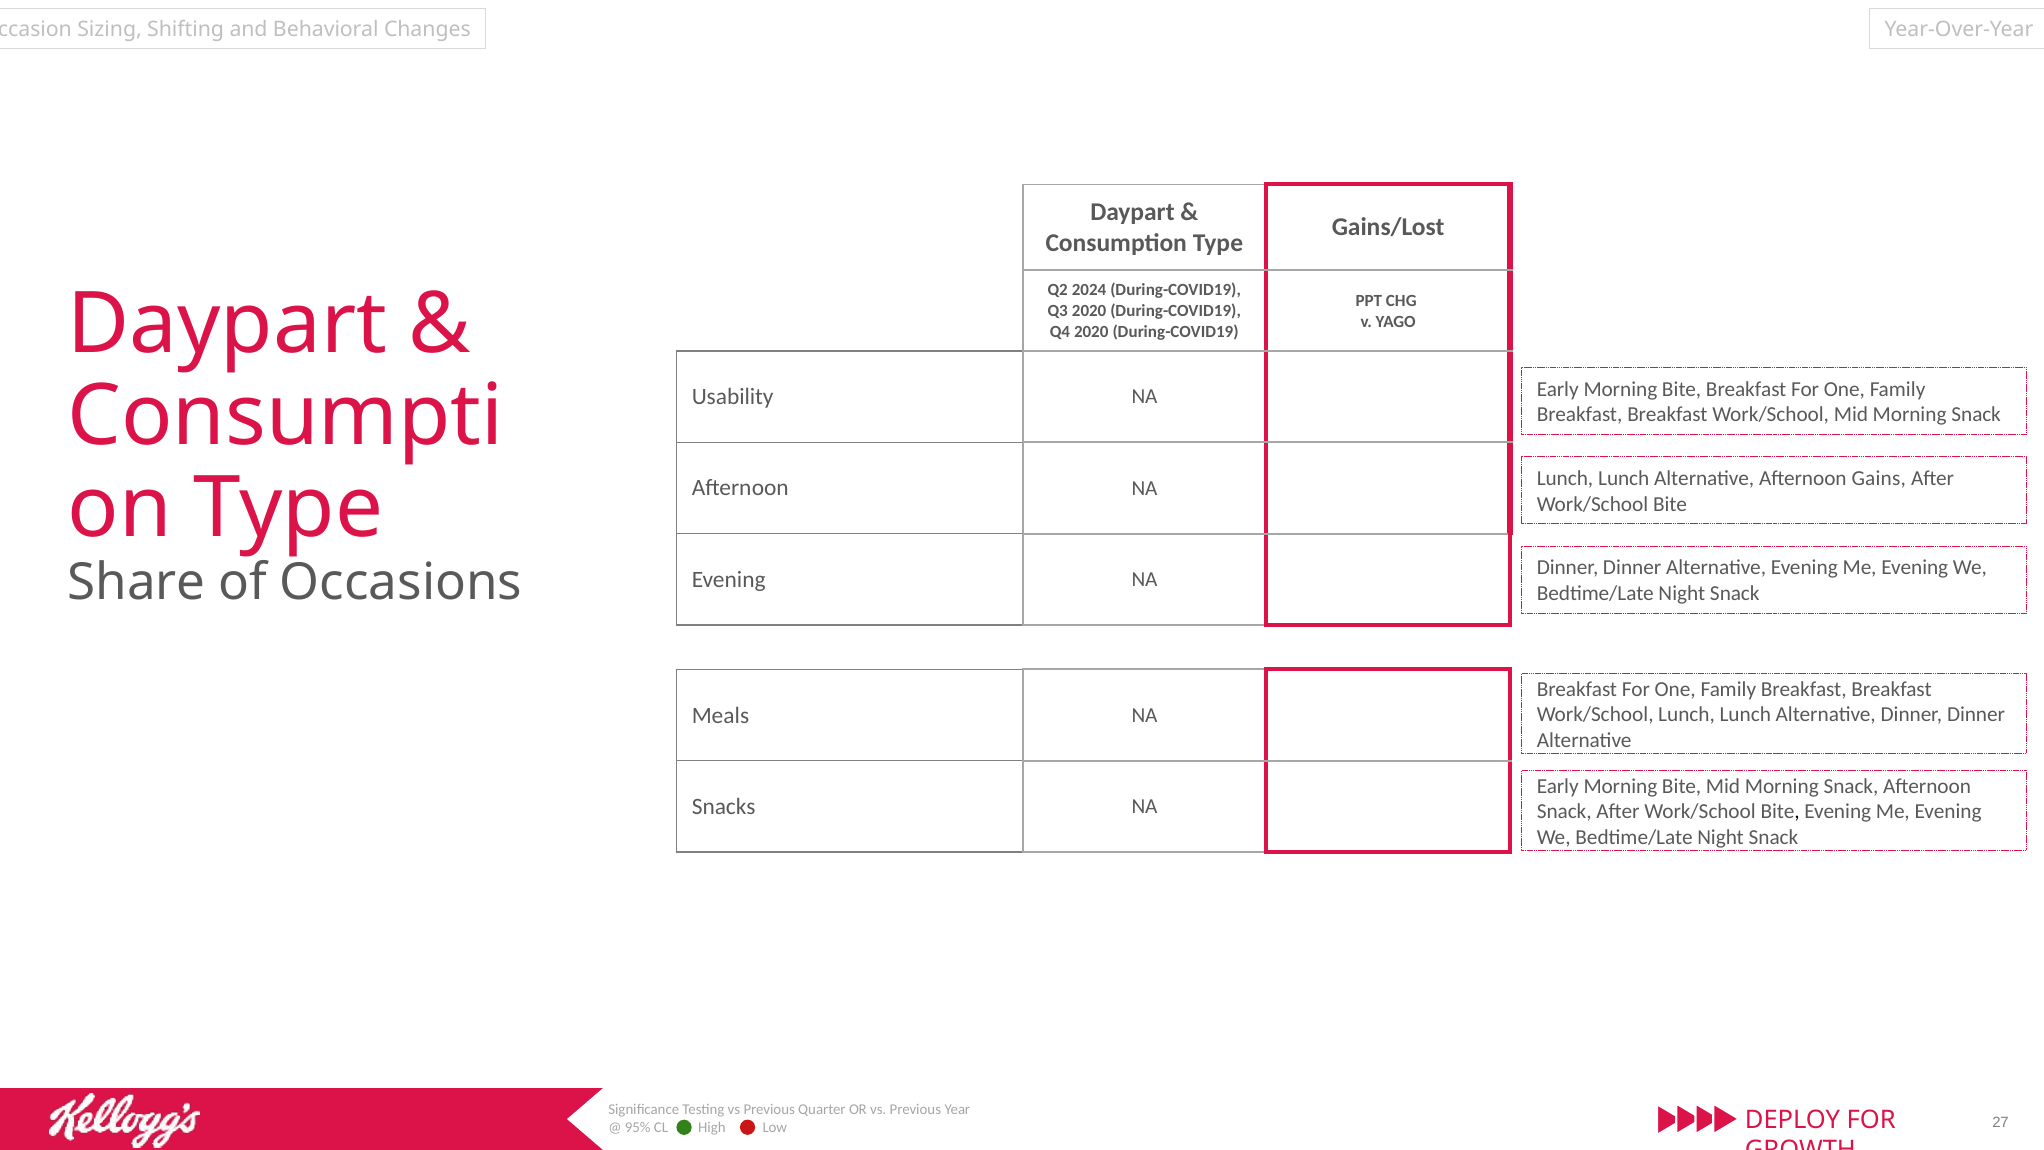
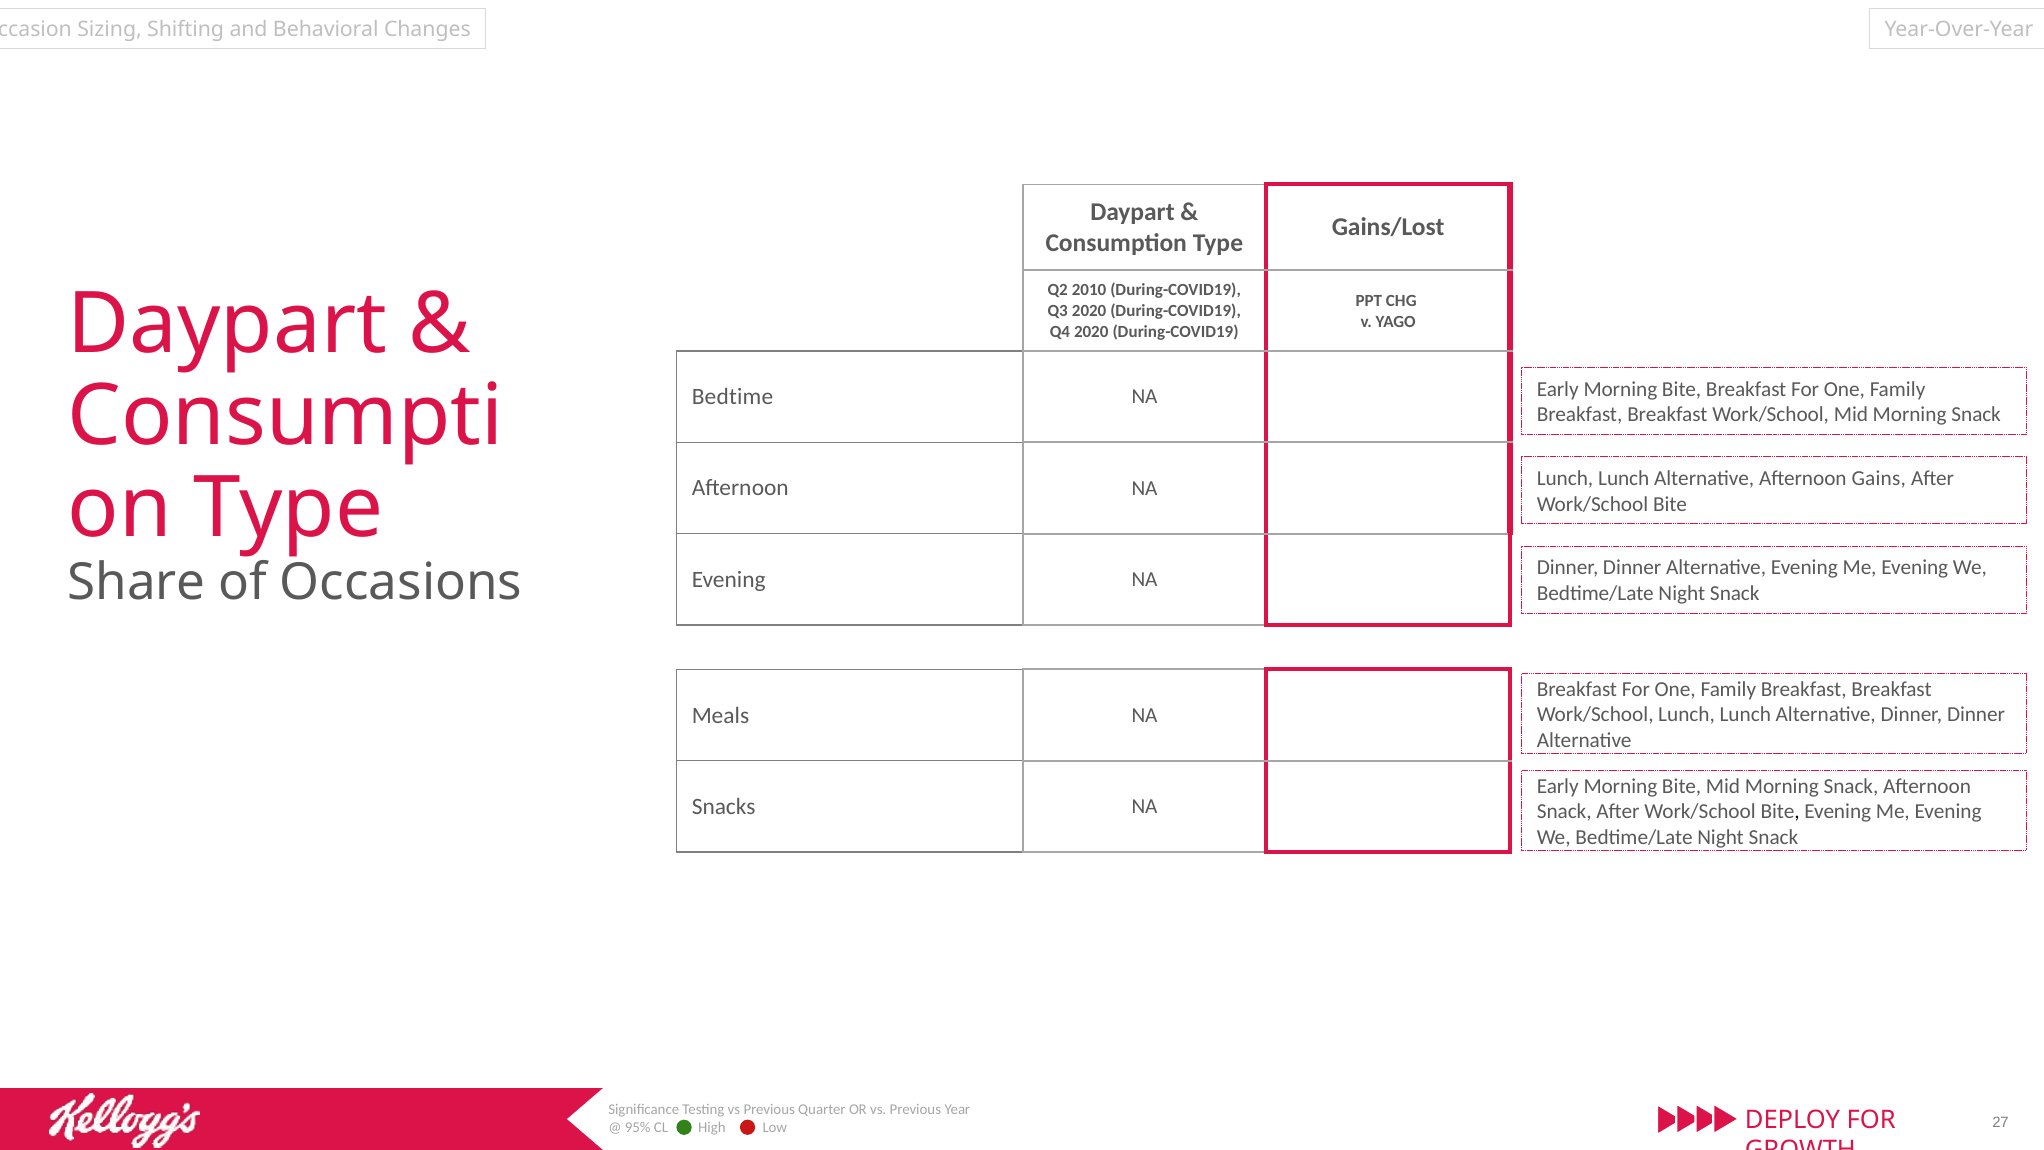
2024: 2024 -> 2010
Usability: Usability -> Bedtime
